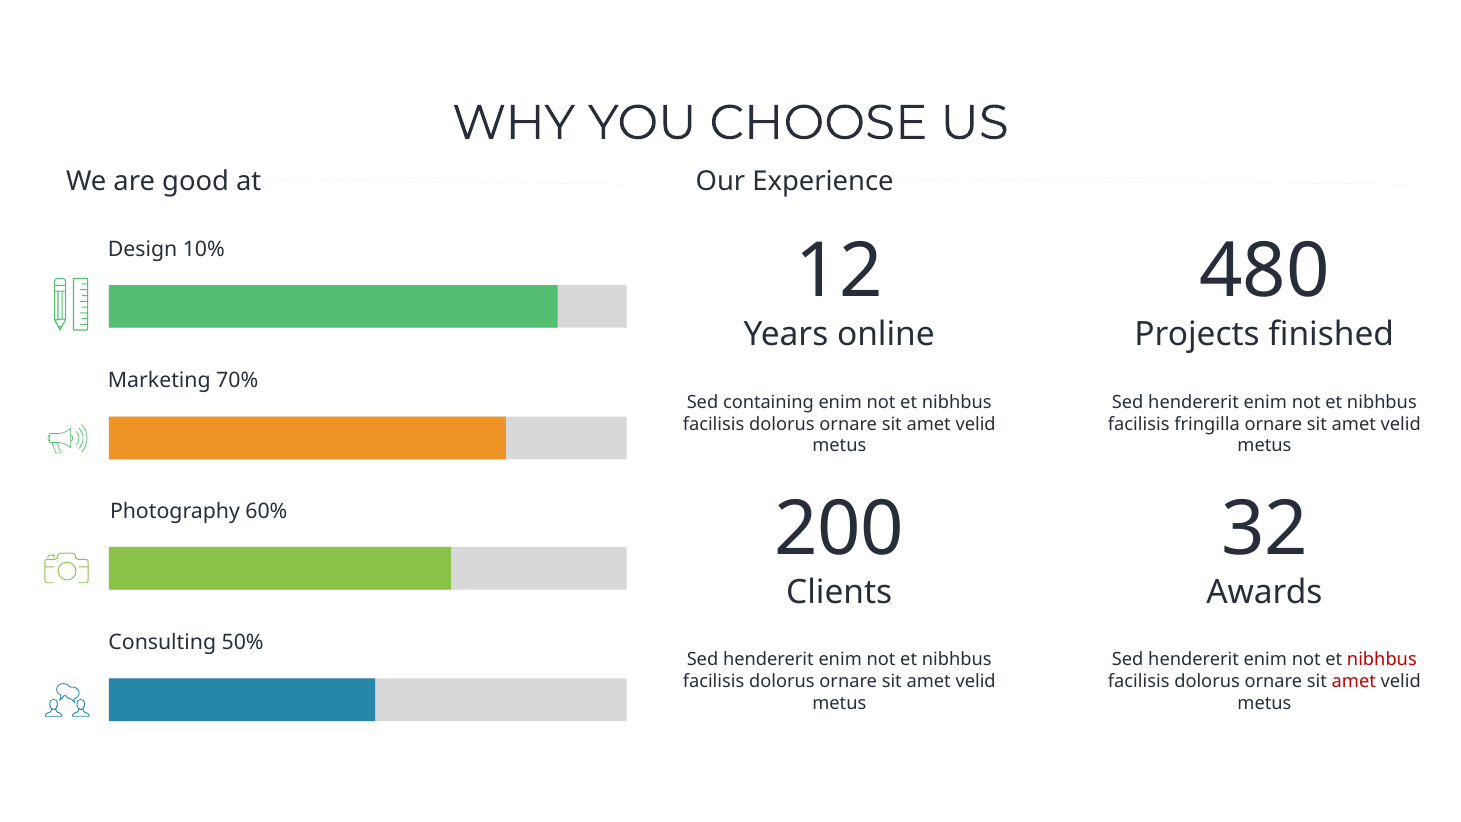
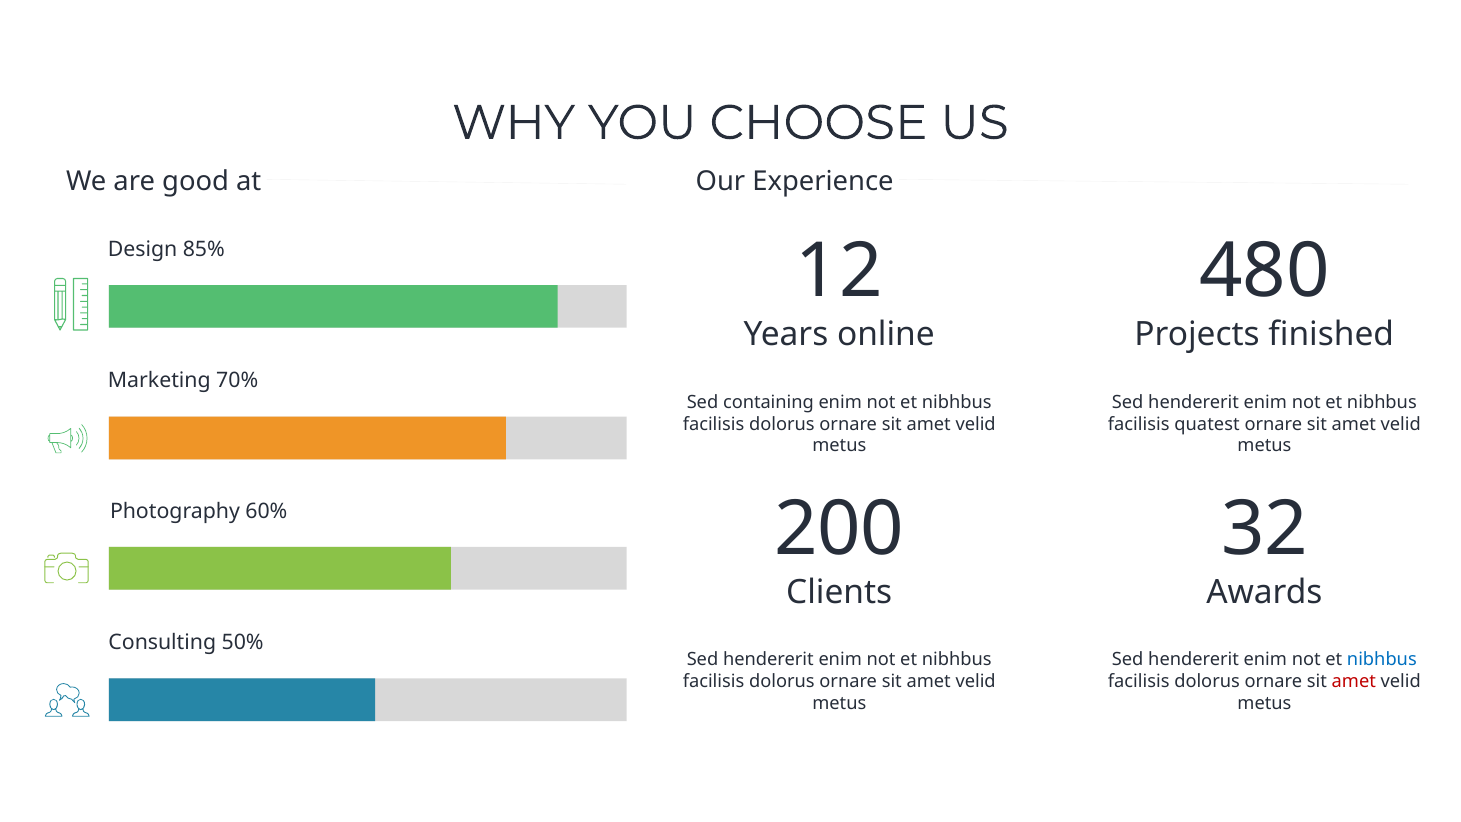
10%: 10% -> 85%
fringilla: fringilla -> quatest
nibhbus at (1382, 660) colour: red -> blue
